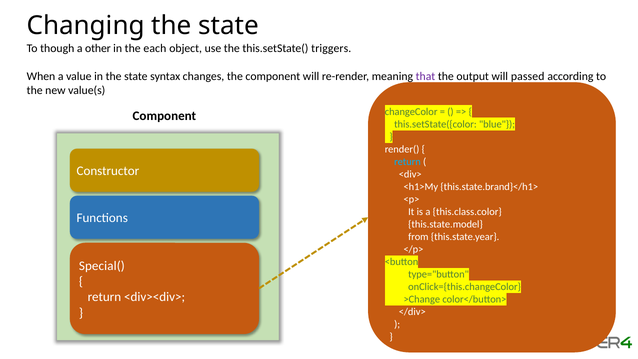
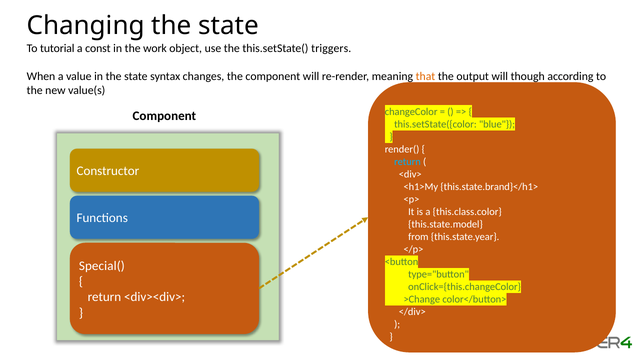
though: though -> tutorial
other: other -> const
each: each -> work
that colour: purple -> orange
passed: passed -> though
